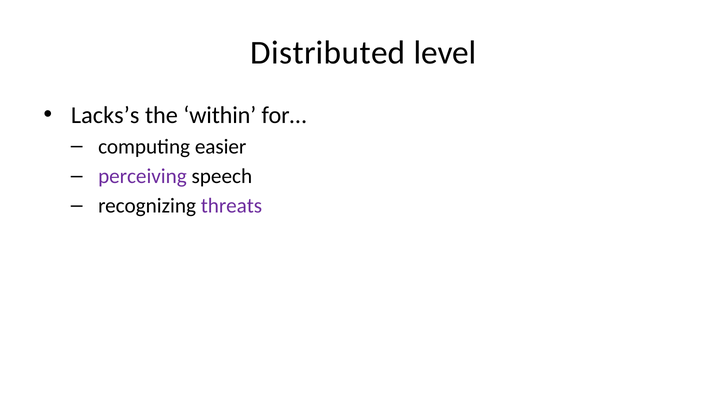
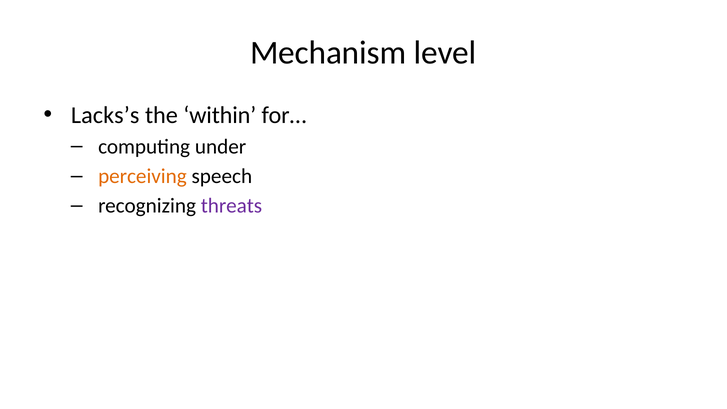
Distributed: Distributed -> Mechanism
easier: easier -> under
perceiving colour: purple -> orange
